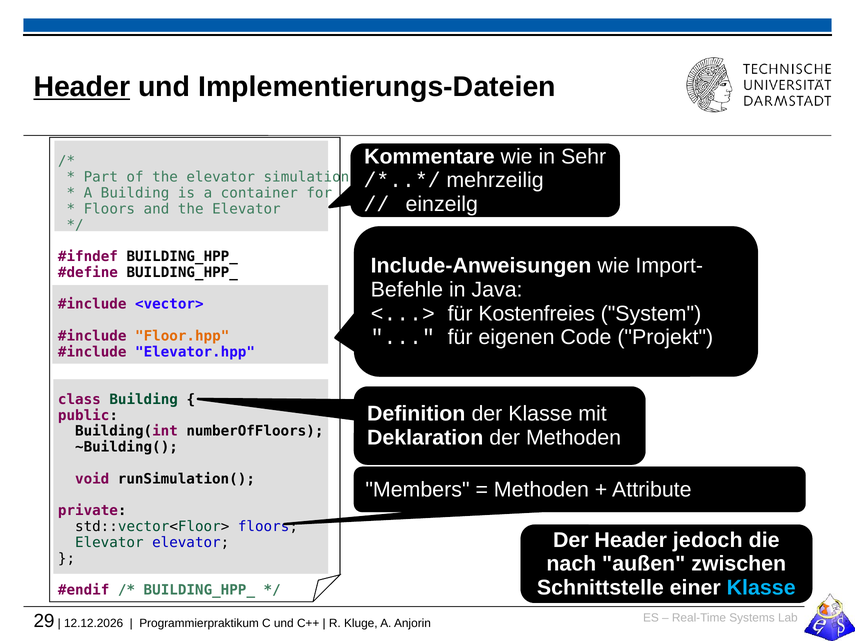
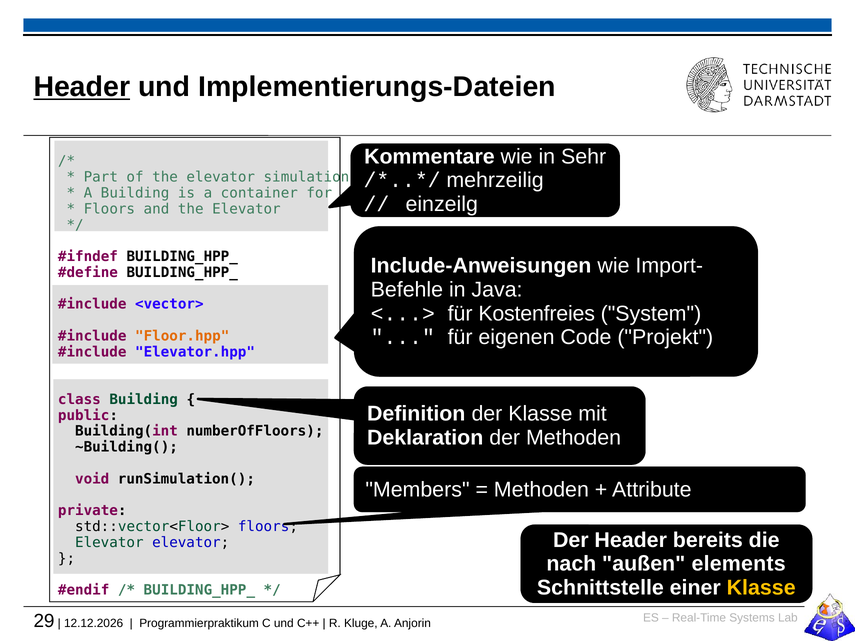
jedoch: jedoch -> bereits
zwischen: zwischen -> elements
Klasse at (761, 588) colour: light blue -> yellow
